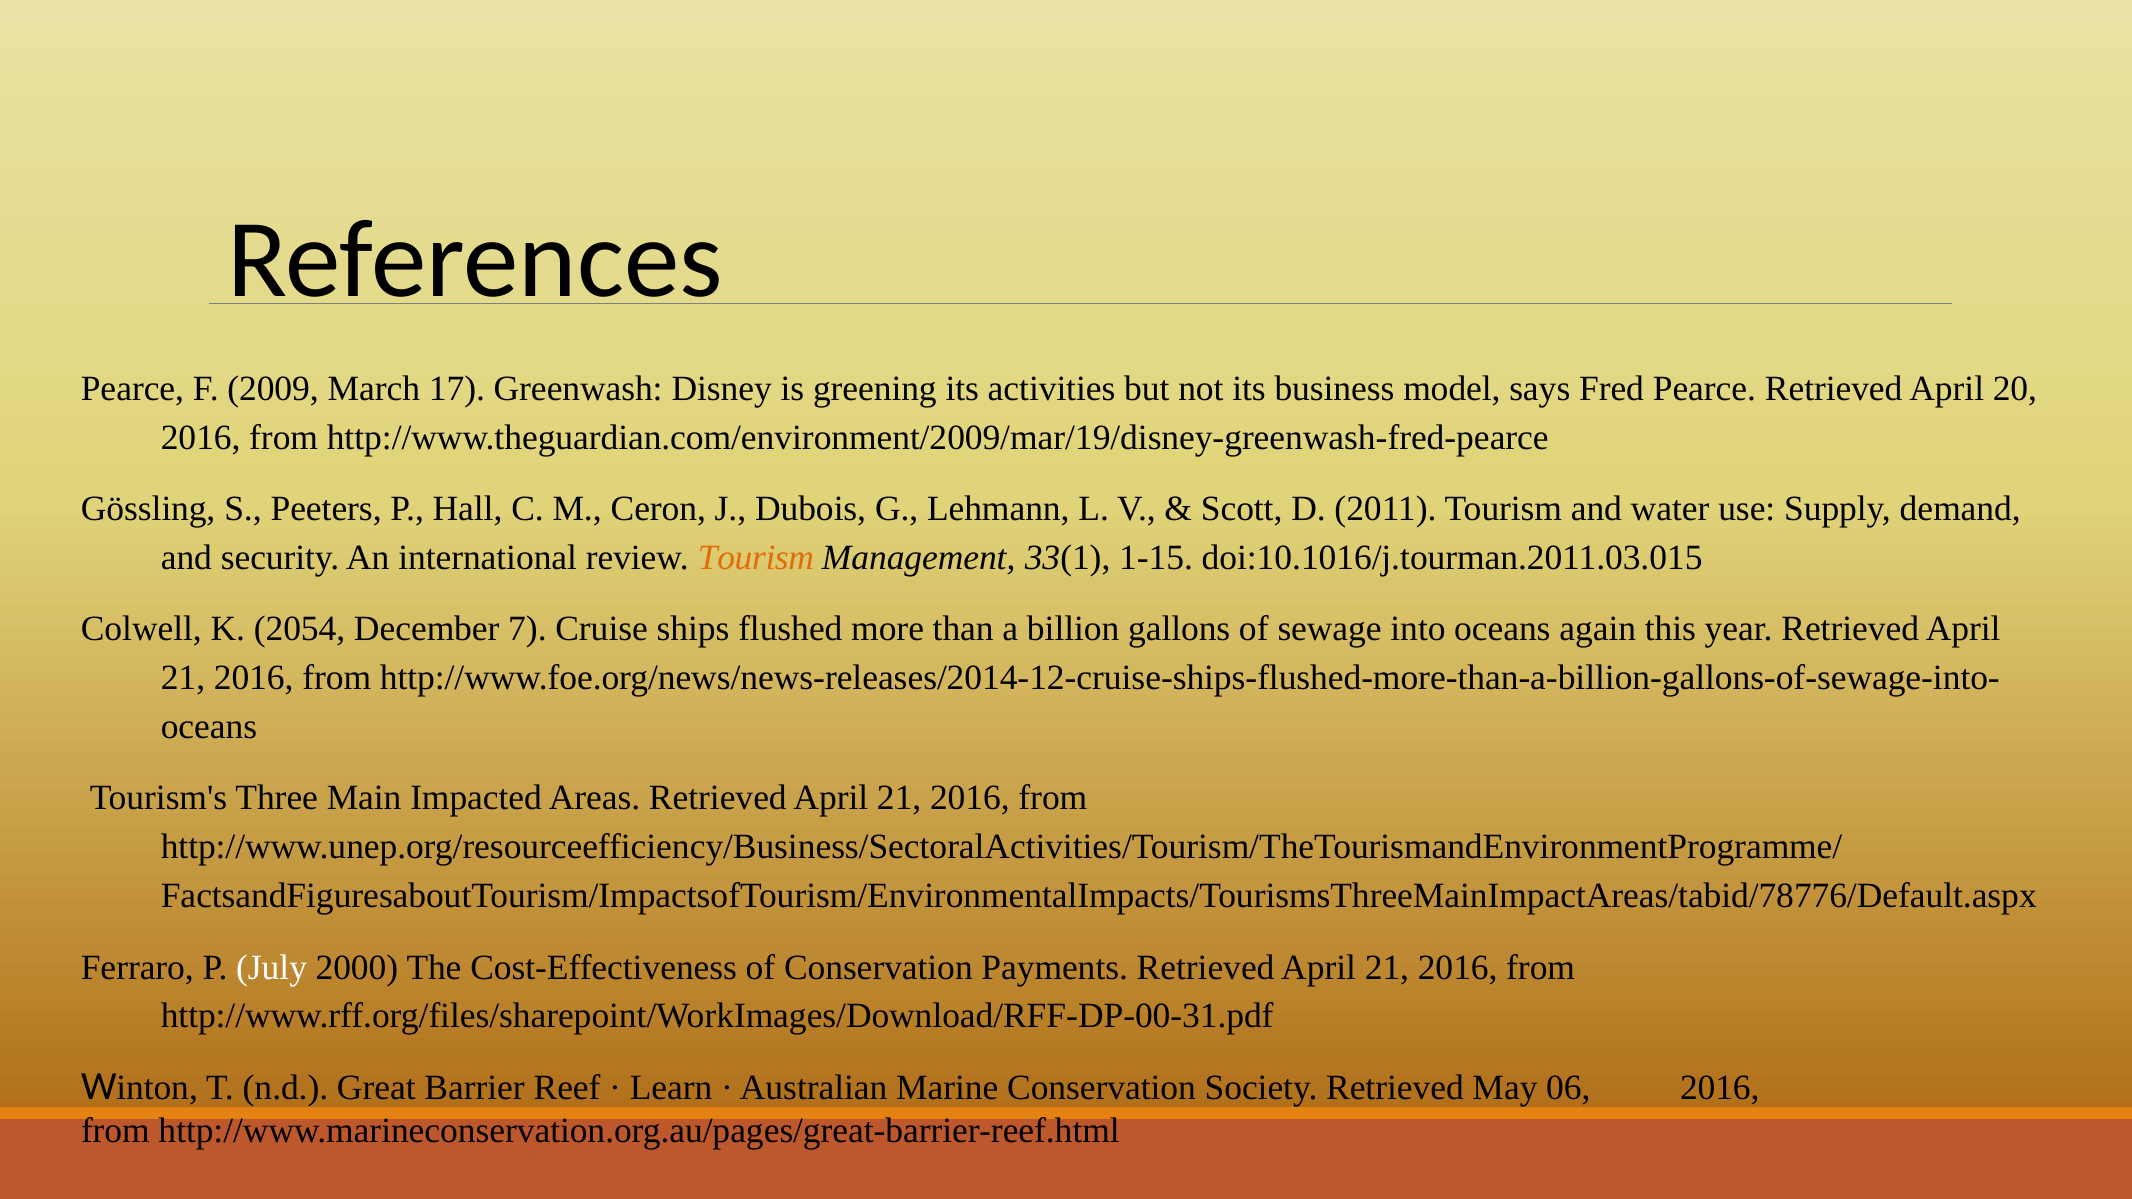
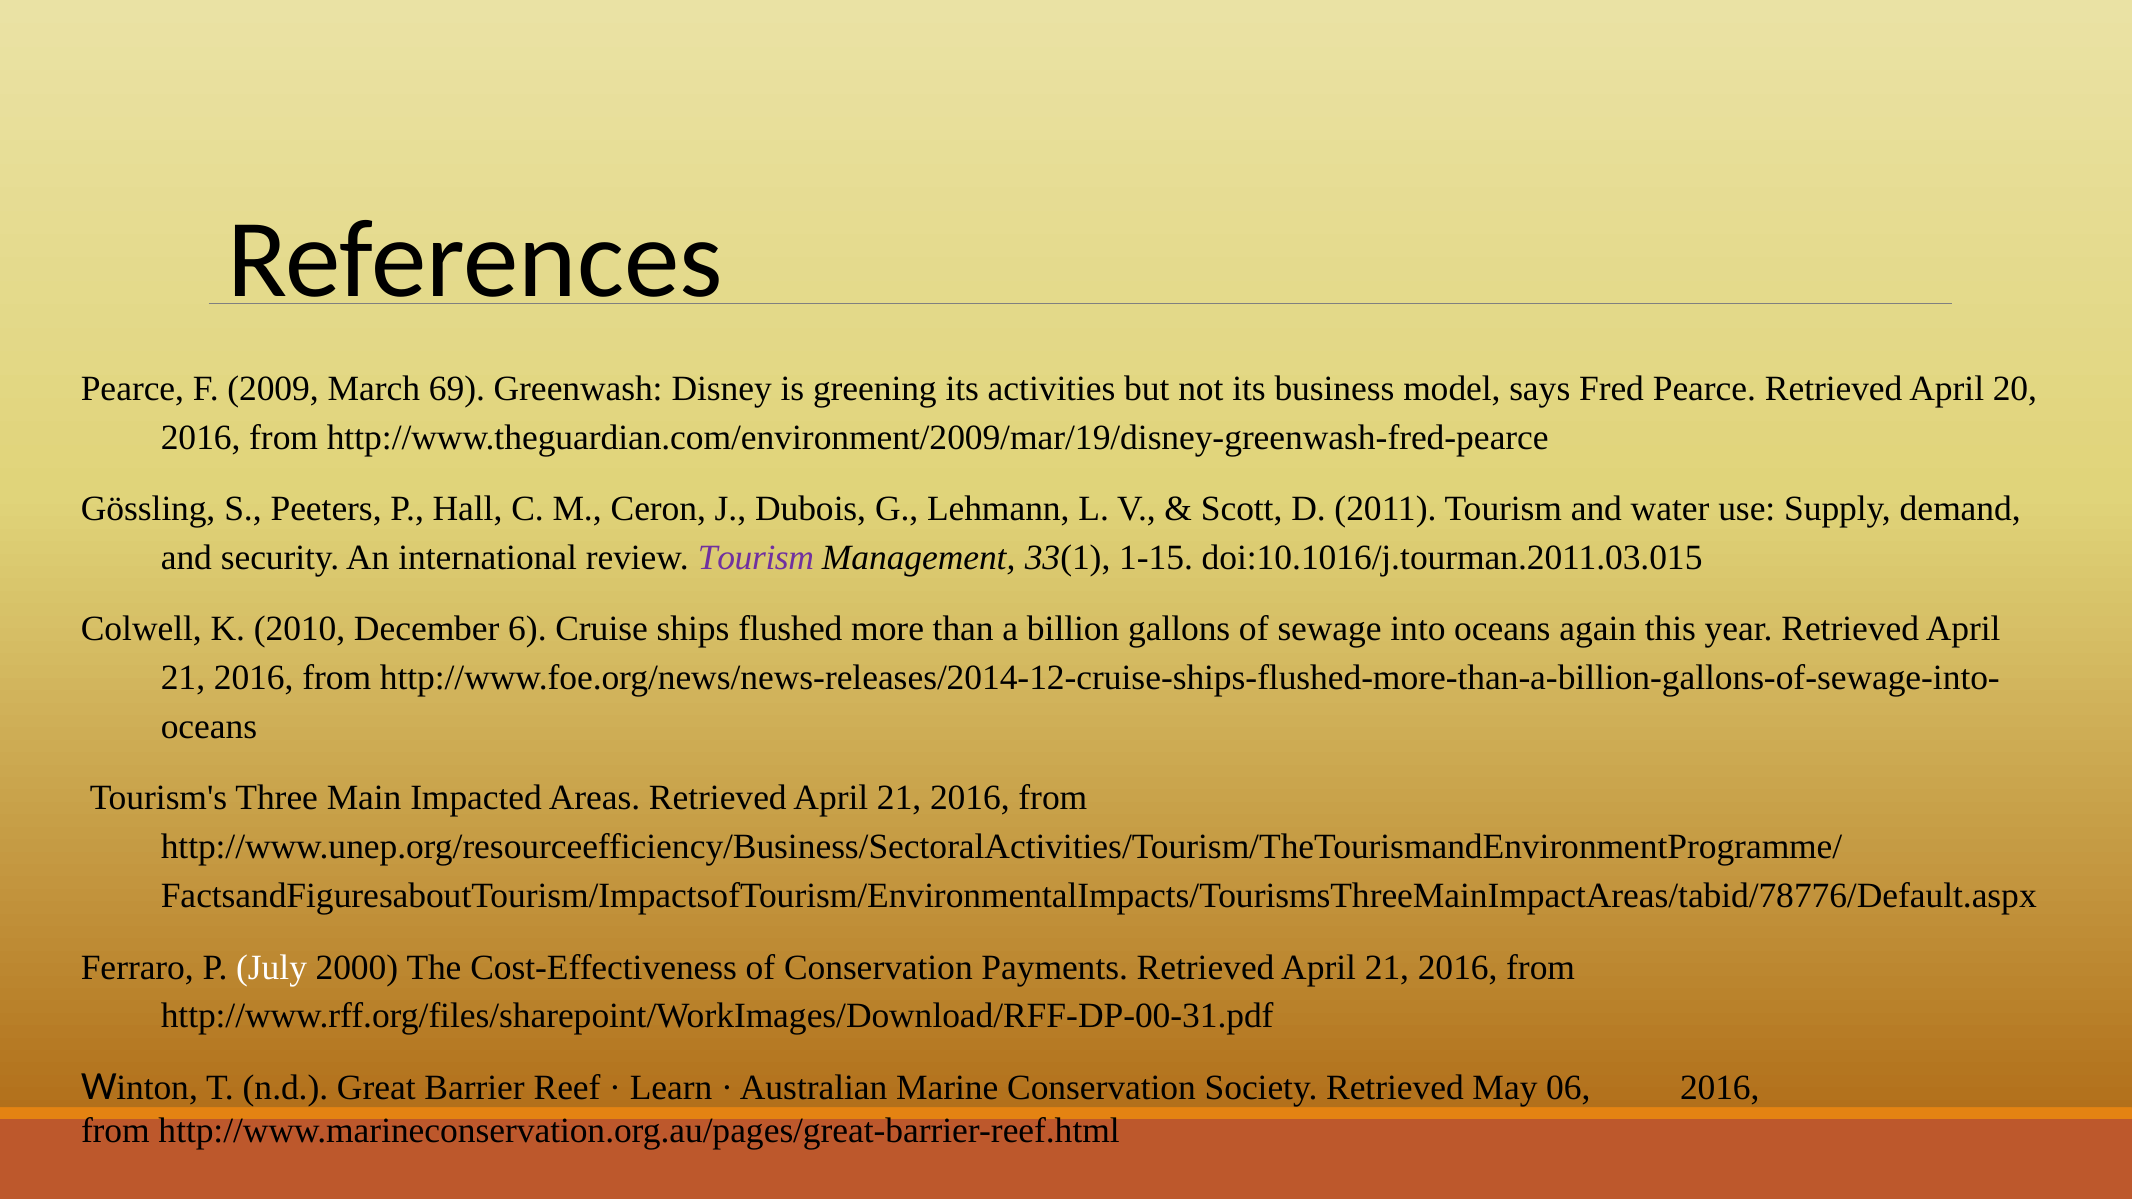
17: 17 -> 69
Tourism at (756, 558) colour: orange -> purple
2054: 2054 -> 2010
7: 7 -> 6
